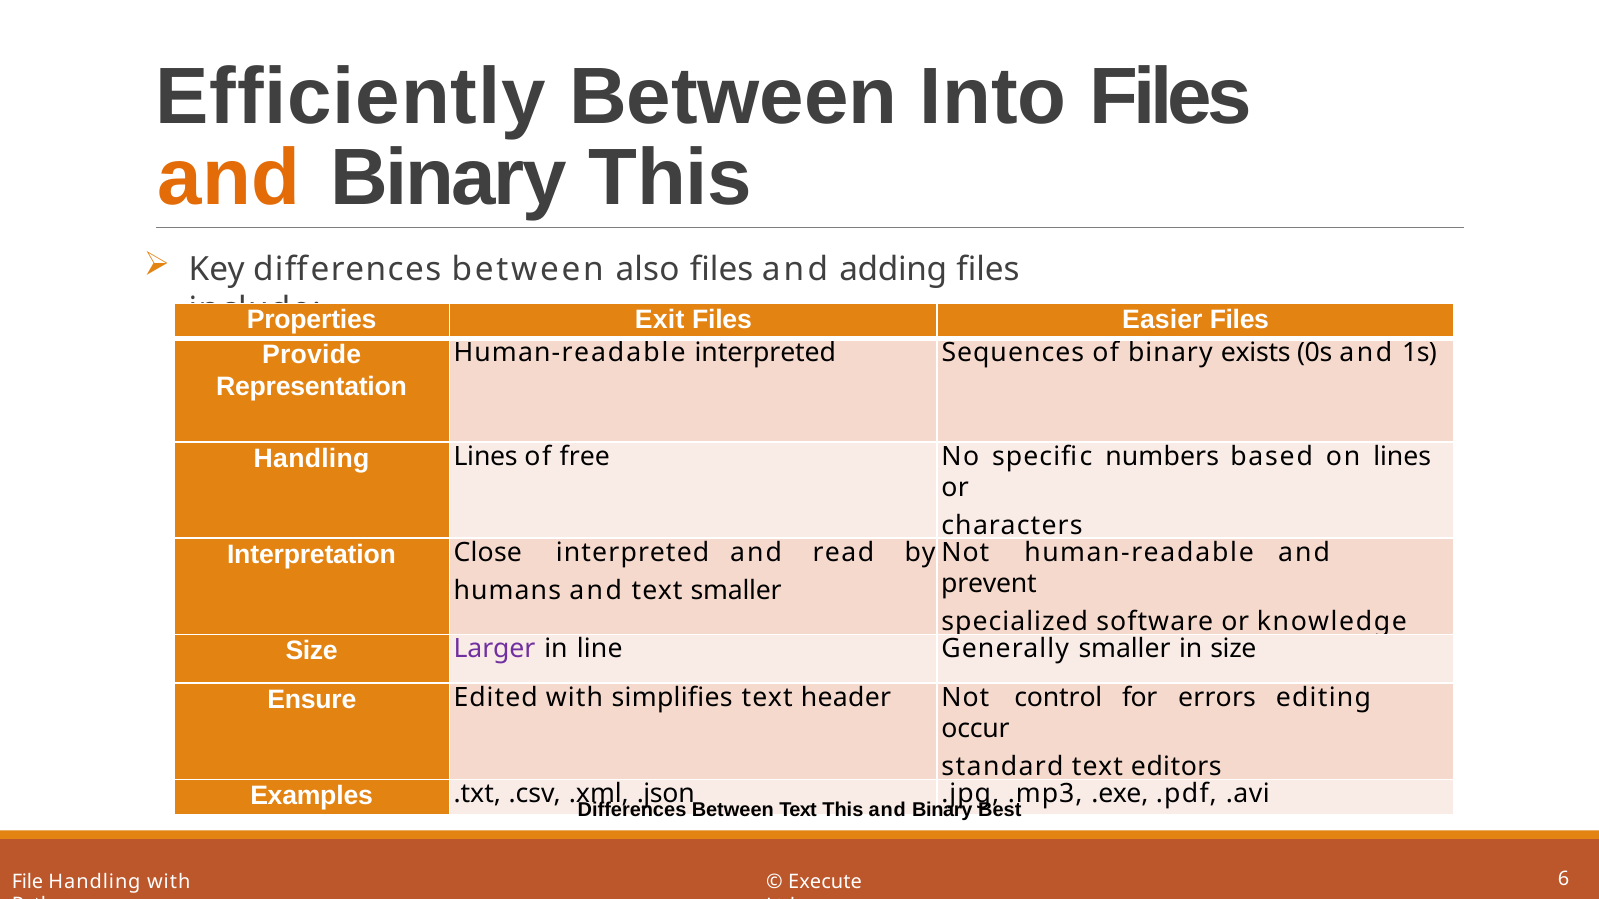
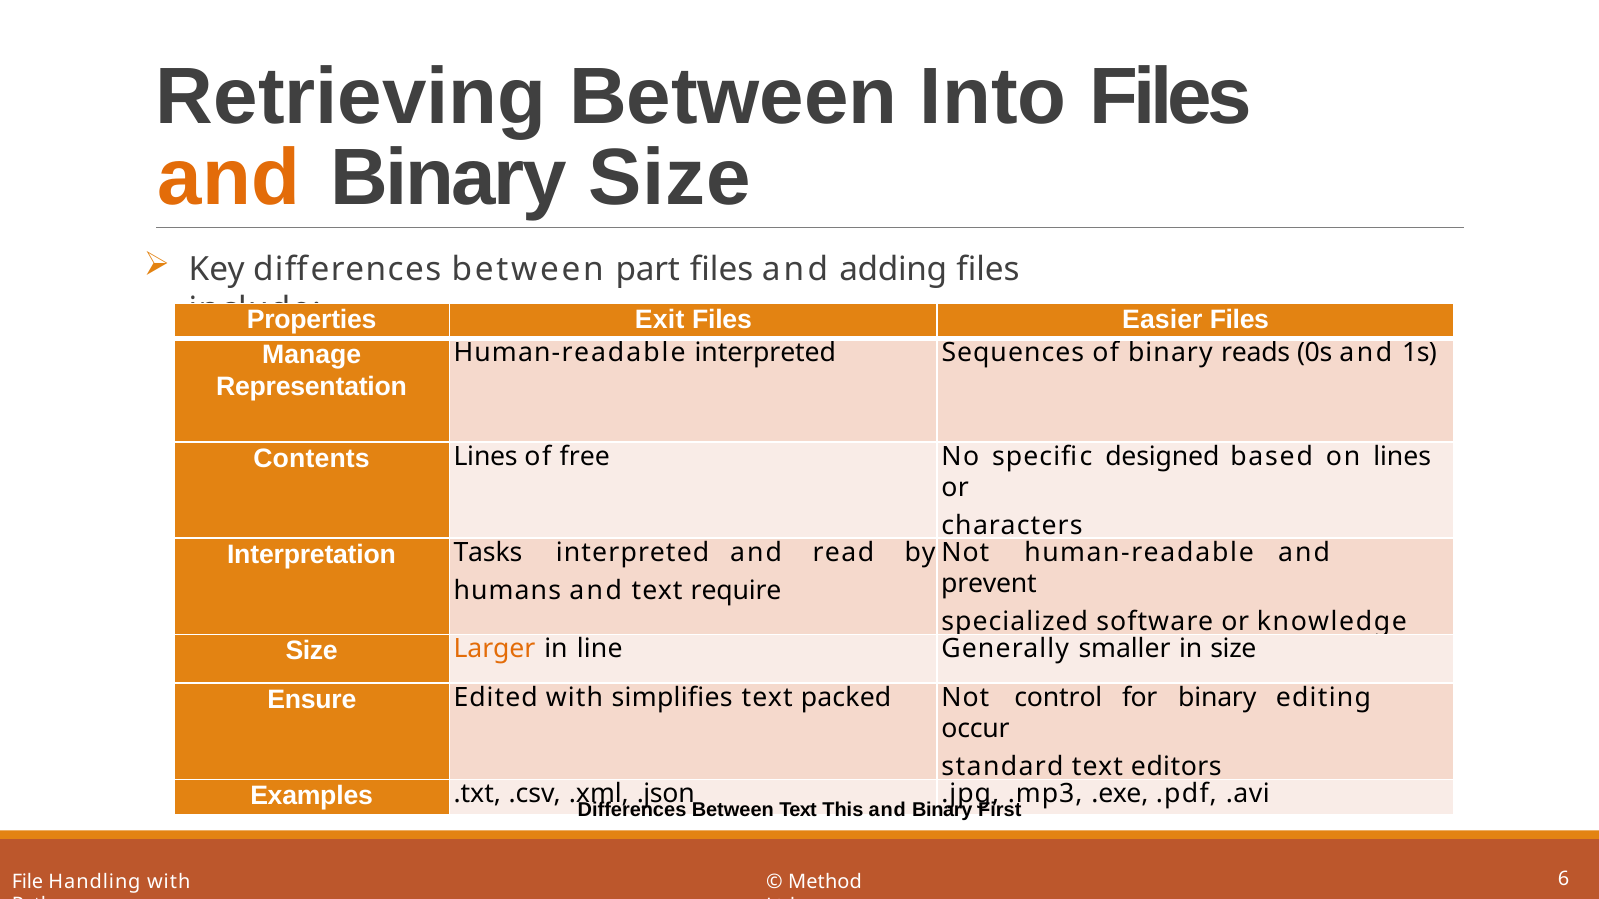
Efficiently: Efficiently -> Retrieving
Binary This: This -> Size
also: also -> part
Provide: Provide -> Manage
exists: exists -> reads
Handling at (312, 459): Handling -> Contents
numbers: numbers -> designed
Close: Close -> Tasks
text smaller: smaller -> require
Larger colour: purple -> orange
header: header -> packed
for errors: errors -> binary
Best: Best -> First
Execute: Execute -> Method
